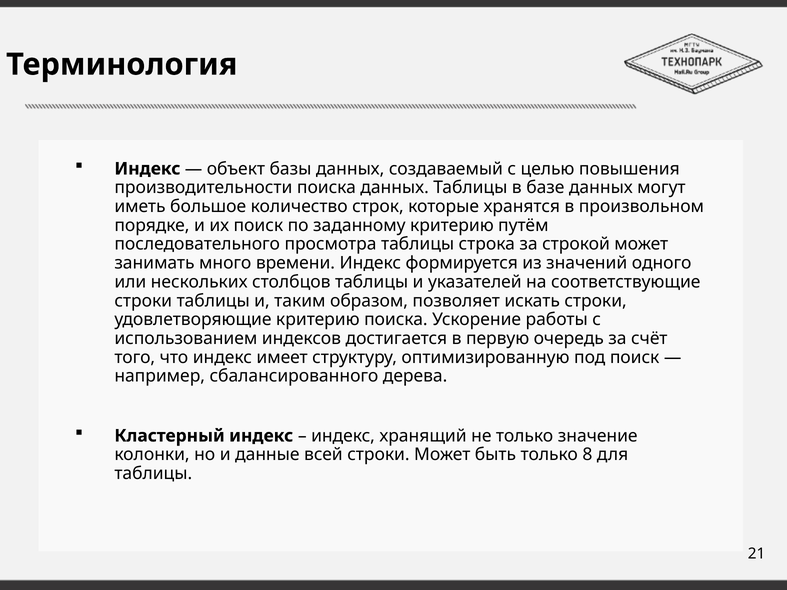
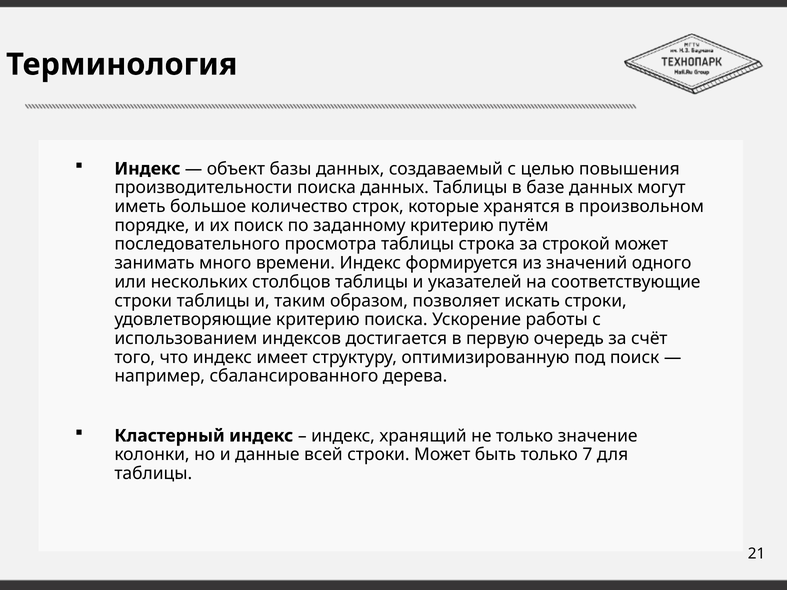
8: 8 -> 7
